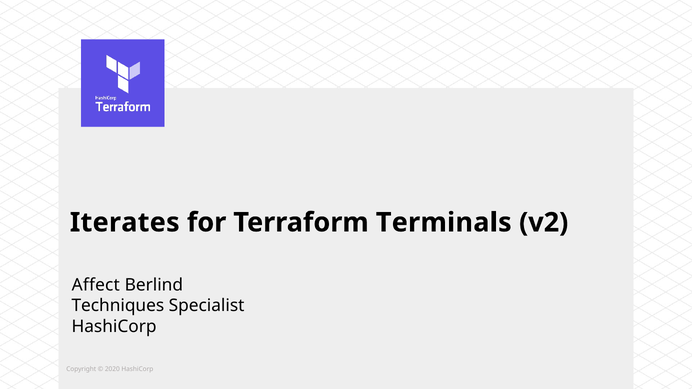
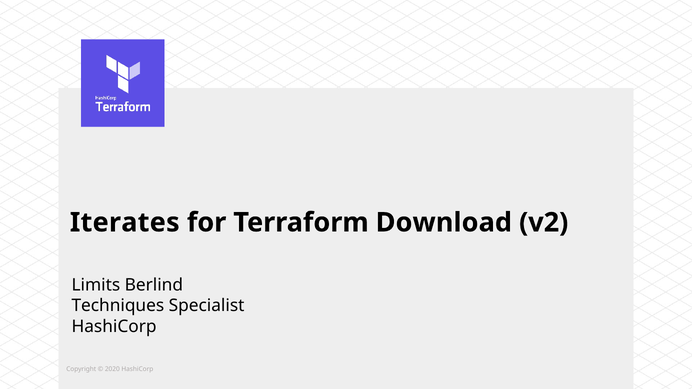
Terminals: Terminals -> Download
Affect: Affect -> Limits
